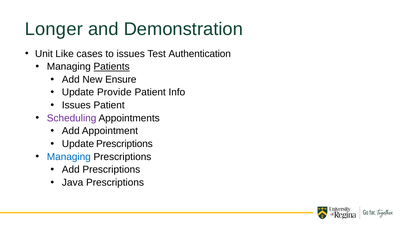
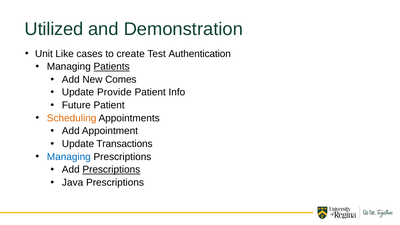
Longer: Longer -> Utilized
to issues: issues -> create
Ensure: Ensure -> Comes
Issues at (76, 105): Issues -> Future
Scheduling colour: purple -> orange
Update Prescriptions: Prescriptions -> Transactions
Prescriptions at (111, 170) underline: none -> present
